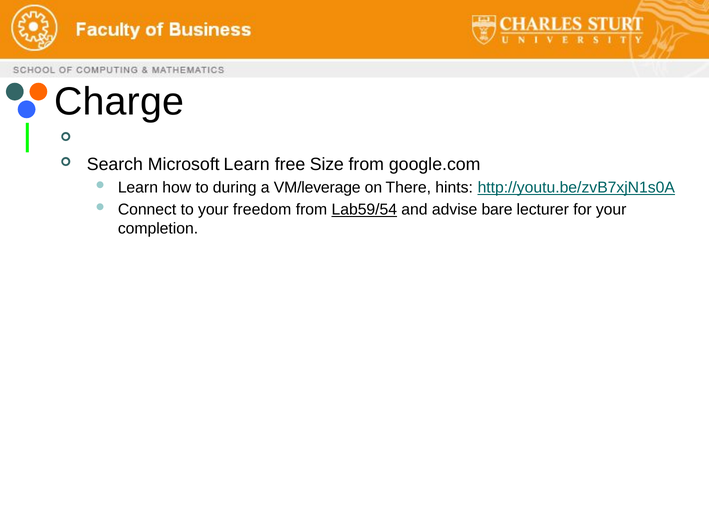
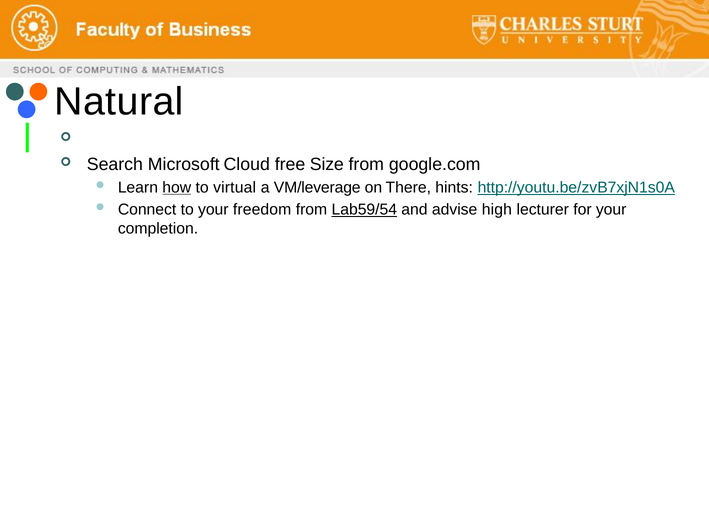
Charge: Charge -> Natural
Microsoft Learn: Learn -> Cloud
how underline: none -> present
during: during -> virtual
bare: bare -> high
